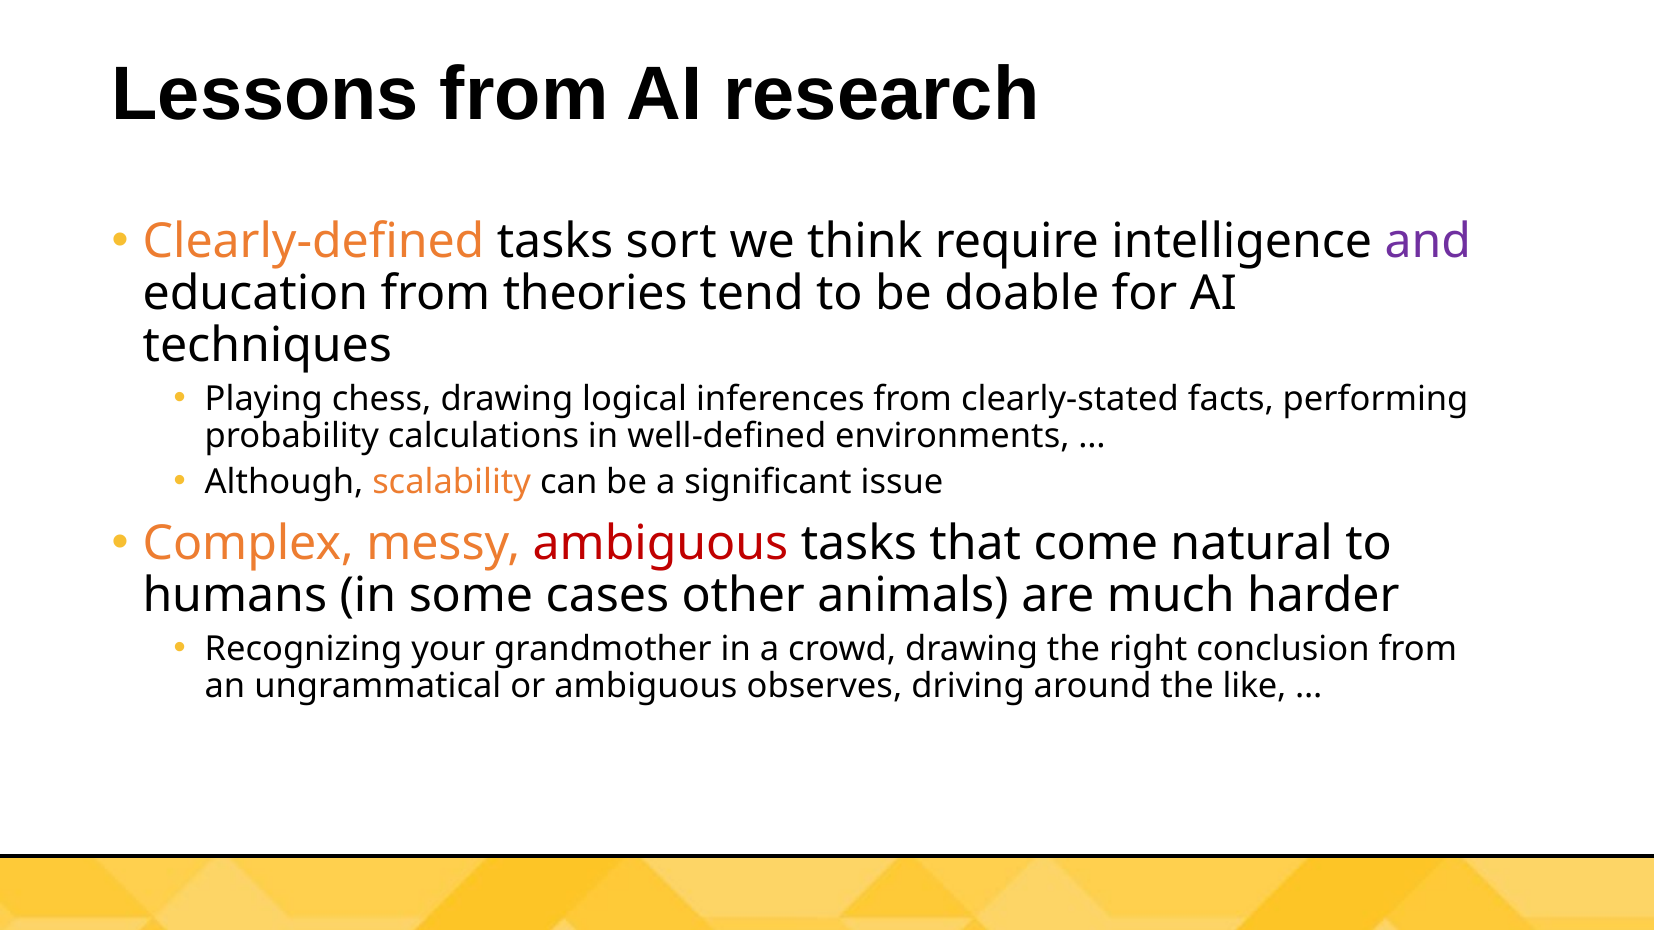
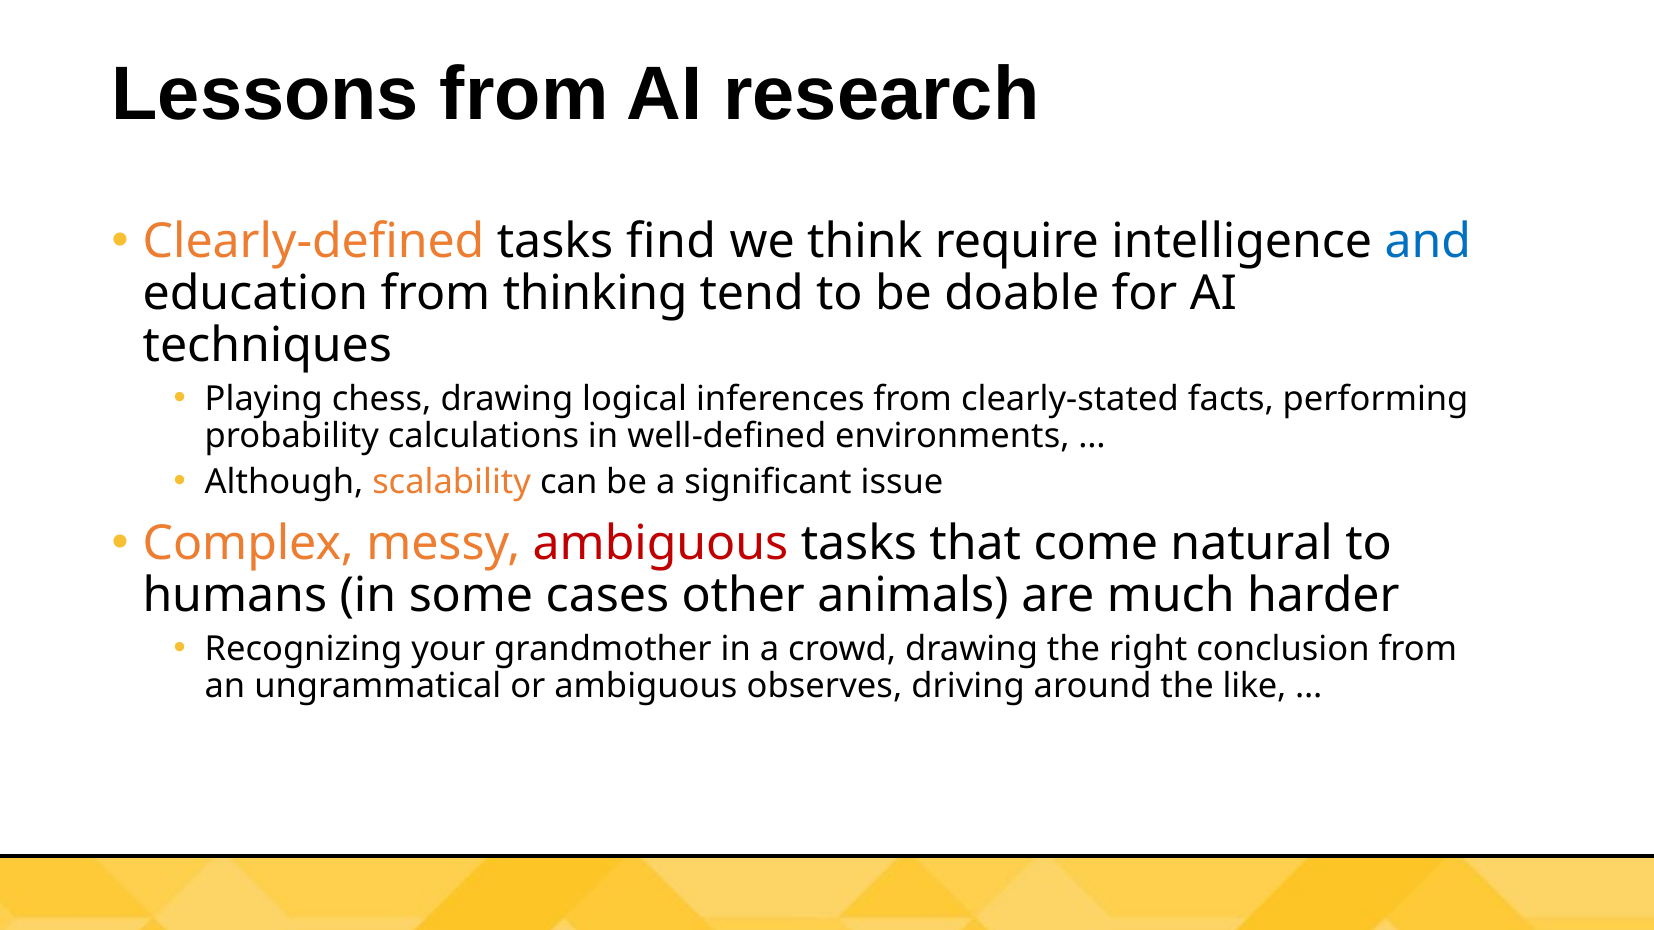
sort: sort -> find
and colour: purple -> blue
theories: theories -> thinking
